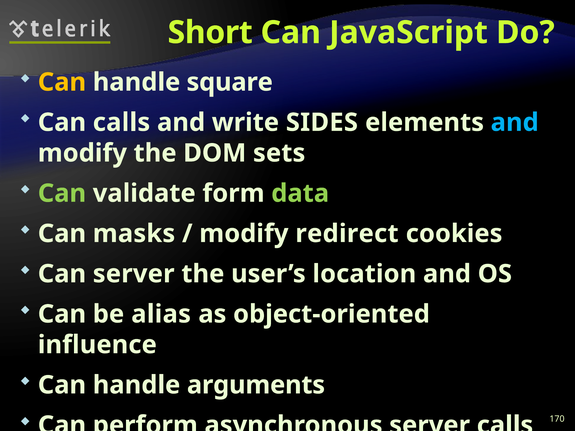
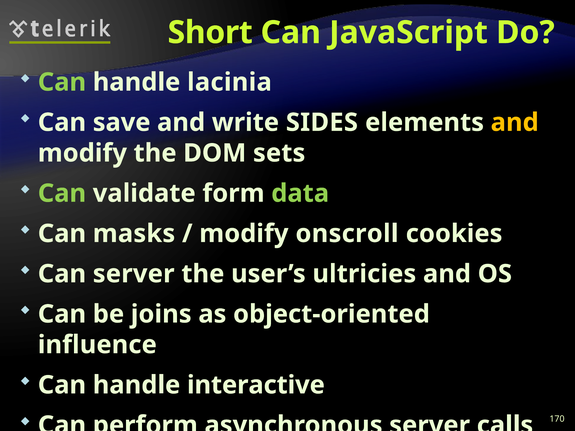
Can at (62, 82) colour: yellow -> light green
square: square -> lacinia
Can calls: calls -> save
and at (515, 123) colour: light blue -> yellow
redirect: redirect -> onscroll
location: location -> ultricies
alias: alias -> joins
arguments: arguments -> interactive
